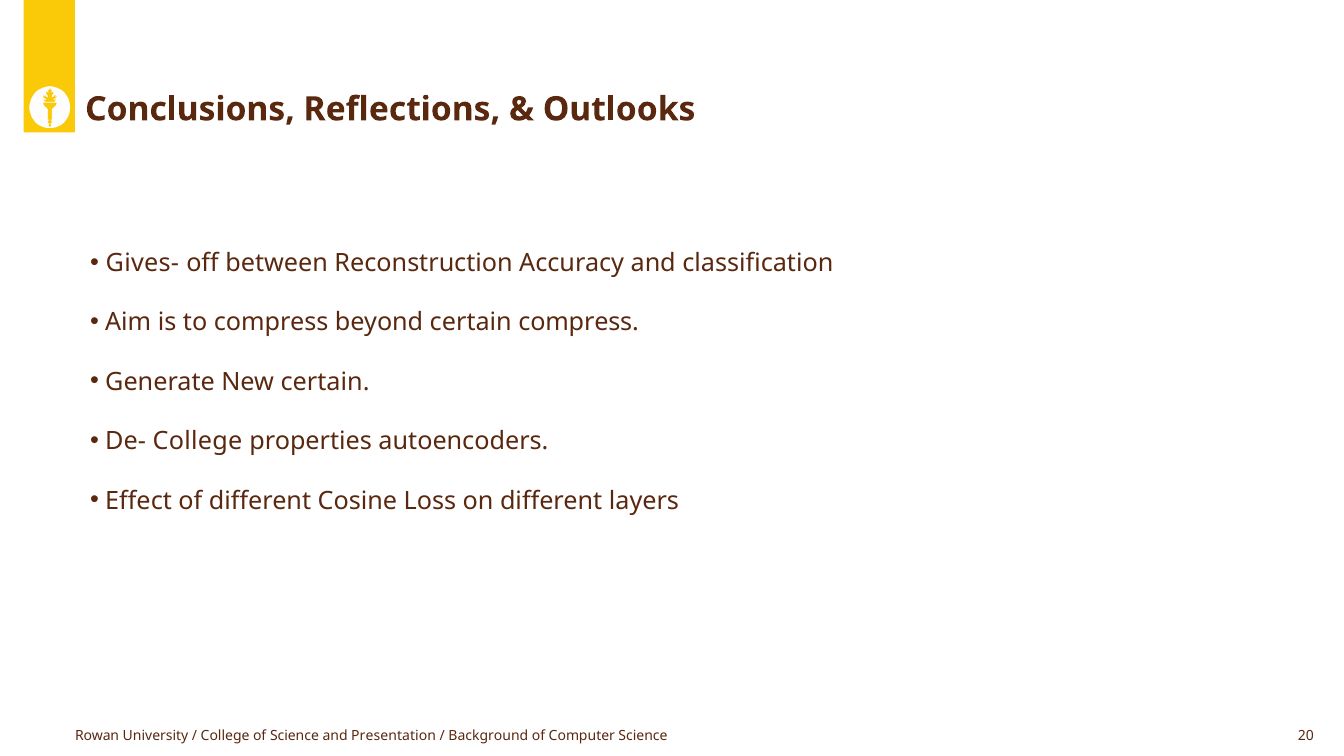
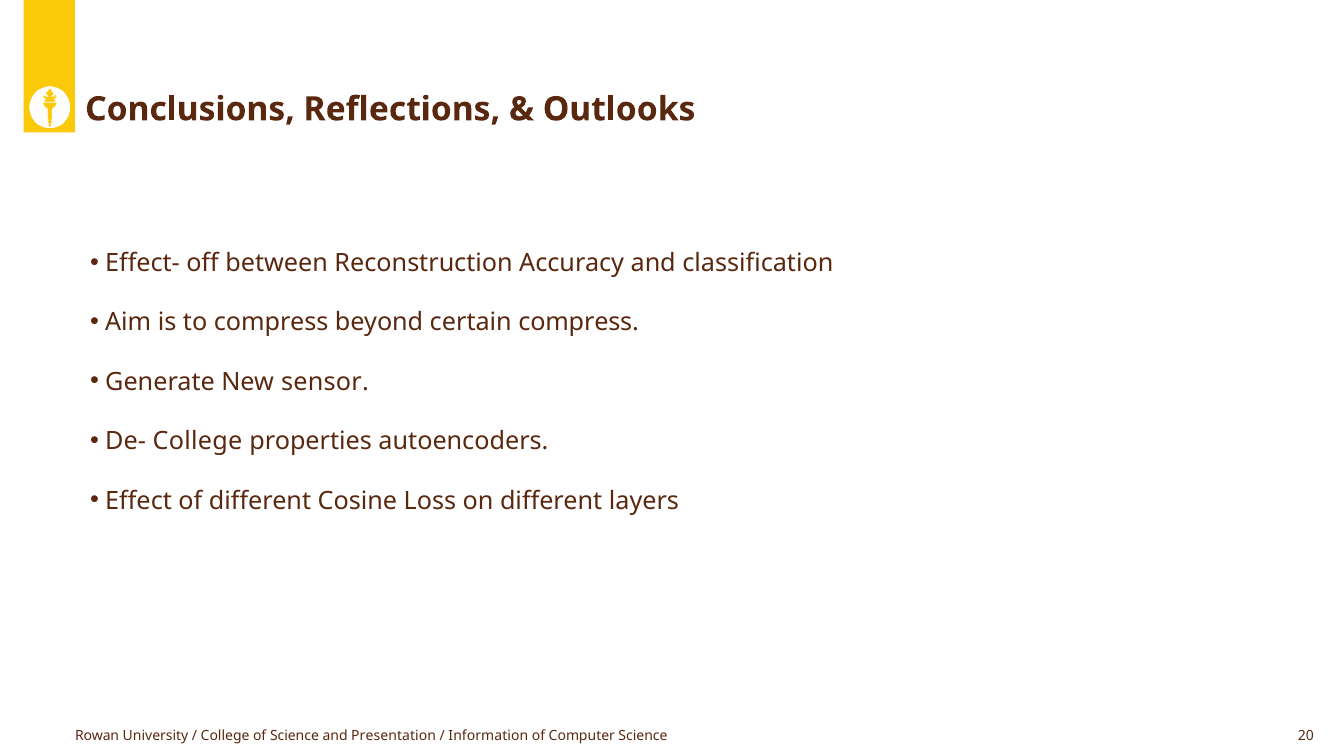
Gives-: Gives- -> Effect-
New certain: certain -> sensor
Background: Background -> Information
